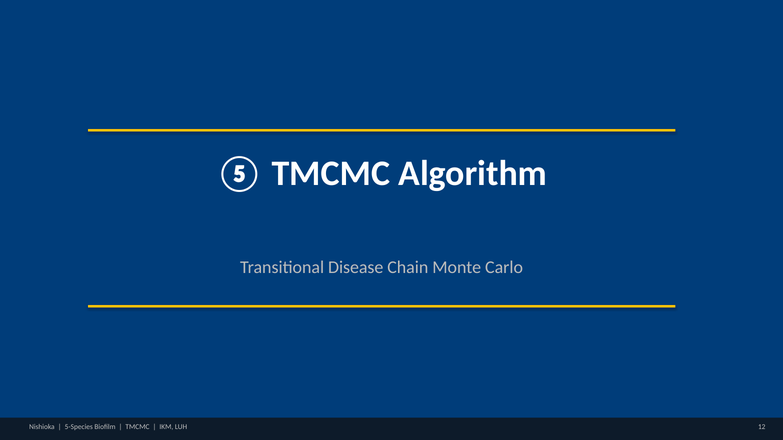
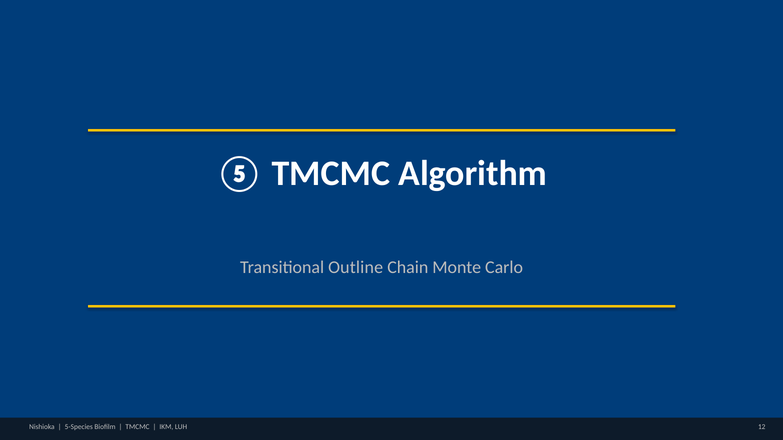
Disease: Disease -> Outline
